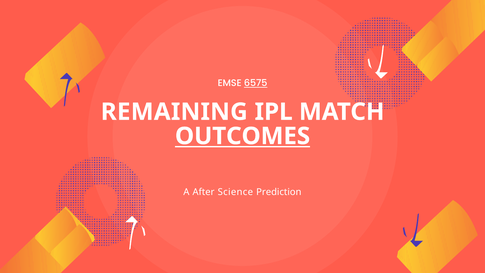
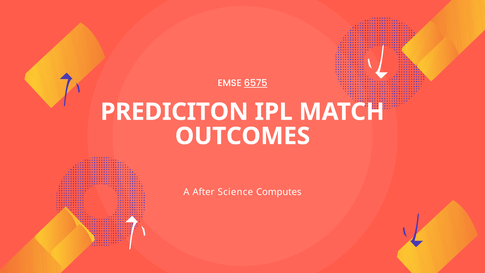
REMAINING: REMAINING -> PREDICITON
OUTCOMES underline: present -> none
Prediction: Prediction -> Computes
